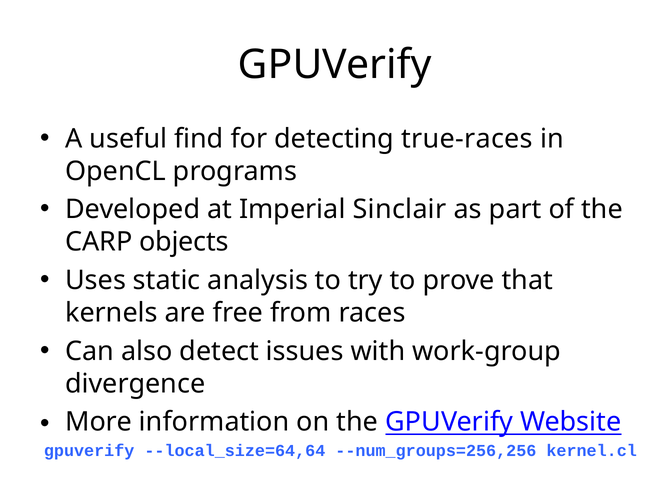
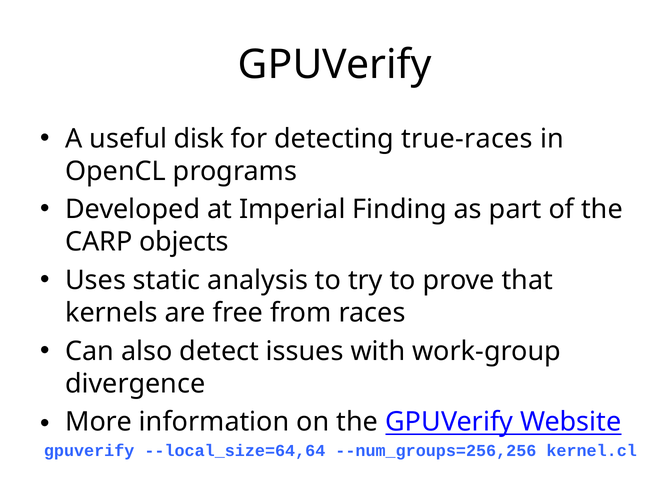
find: find -> disk
Sinclair: Sinclair -> Finding
